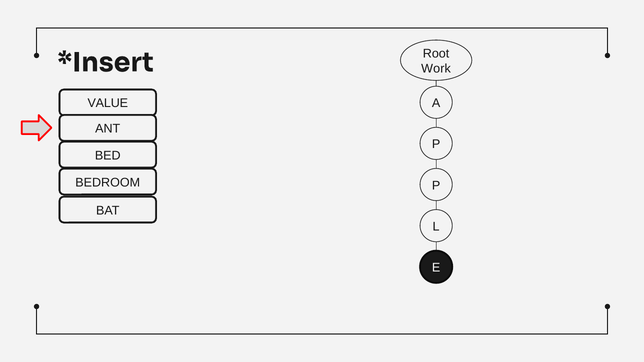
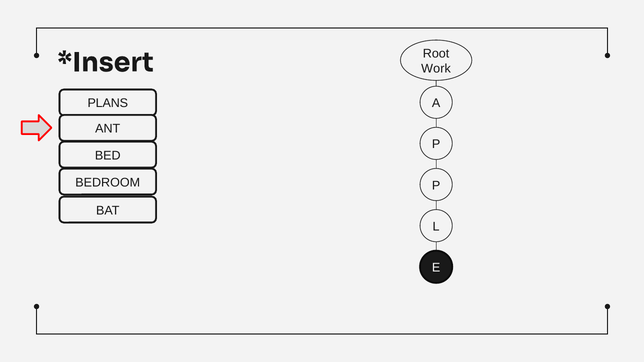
VALUE: VALUE -> PLANS
